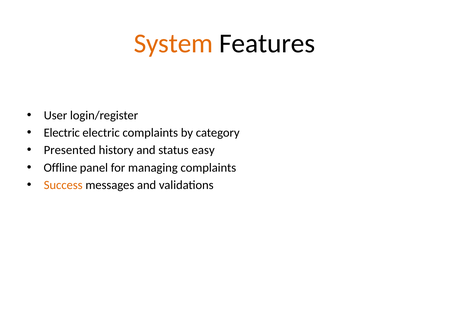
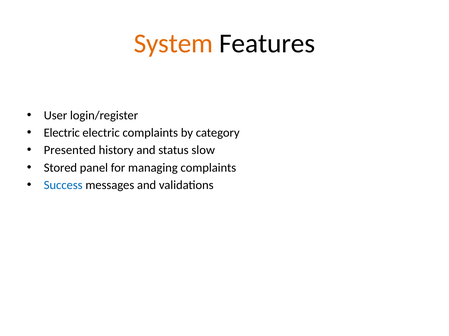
easy: easy -> slow
Offline: Offline -> Stored
Success colour: orange -> blue
